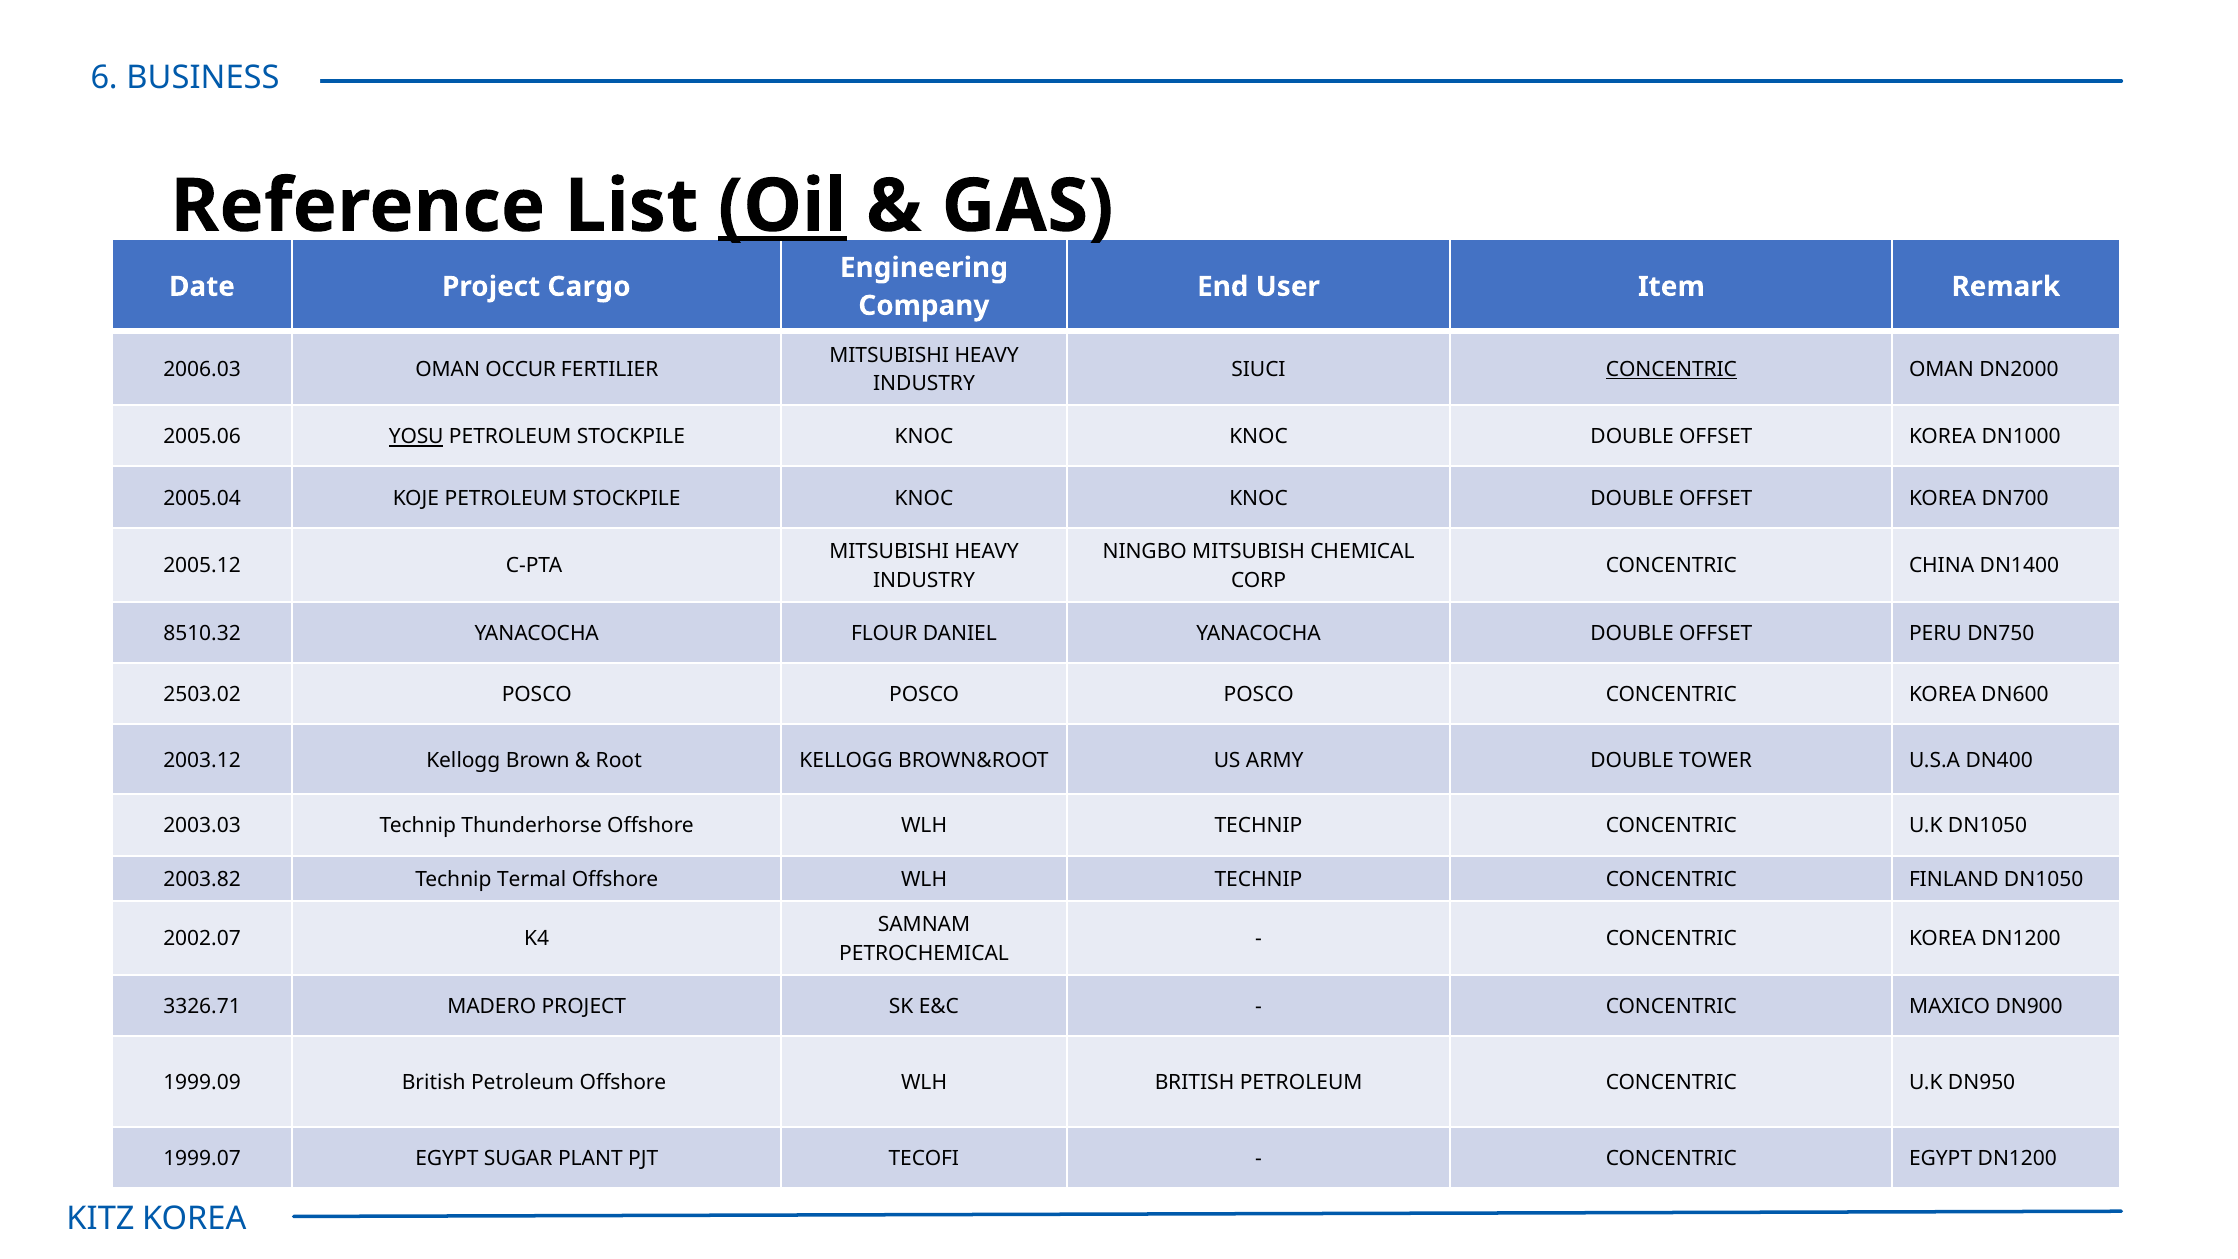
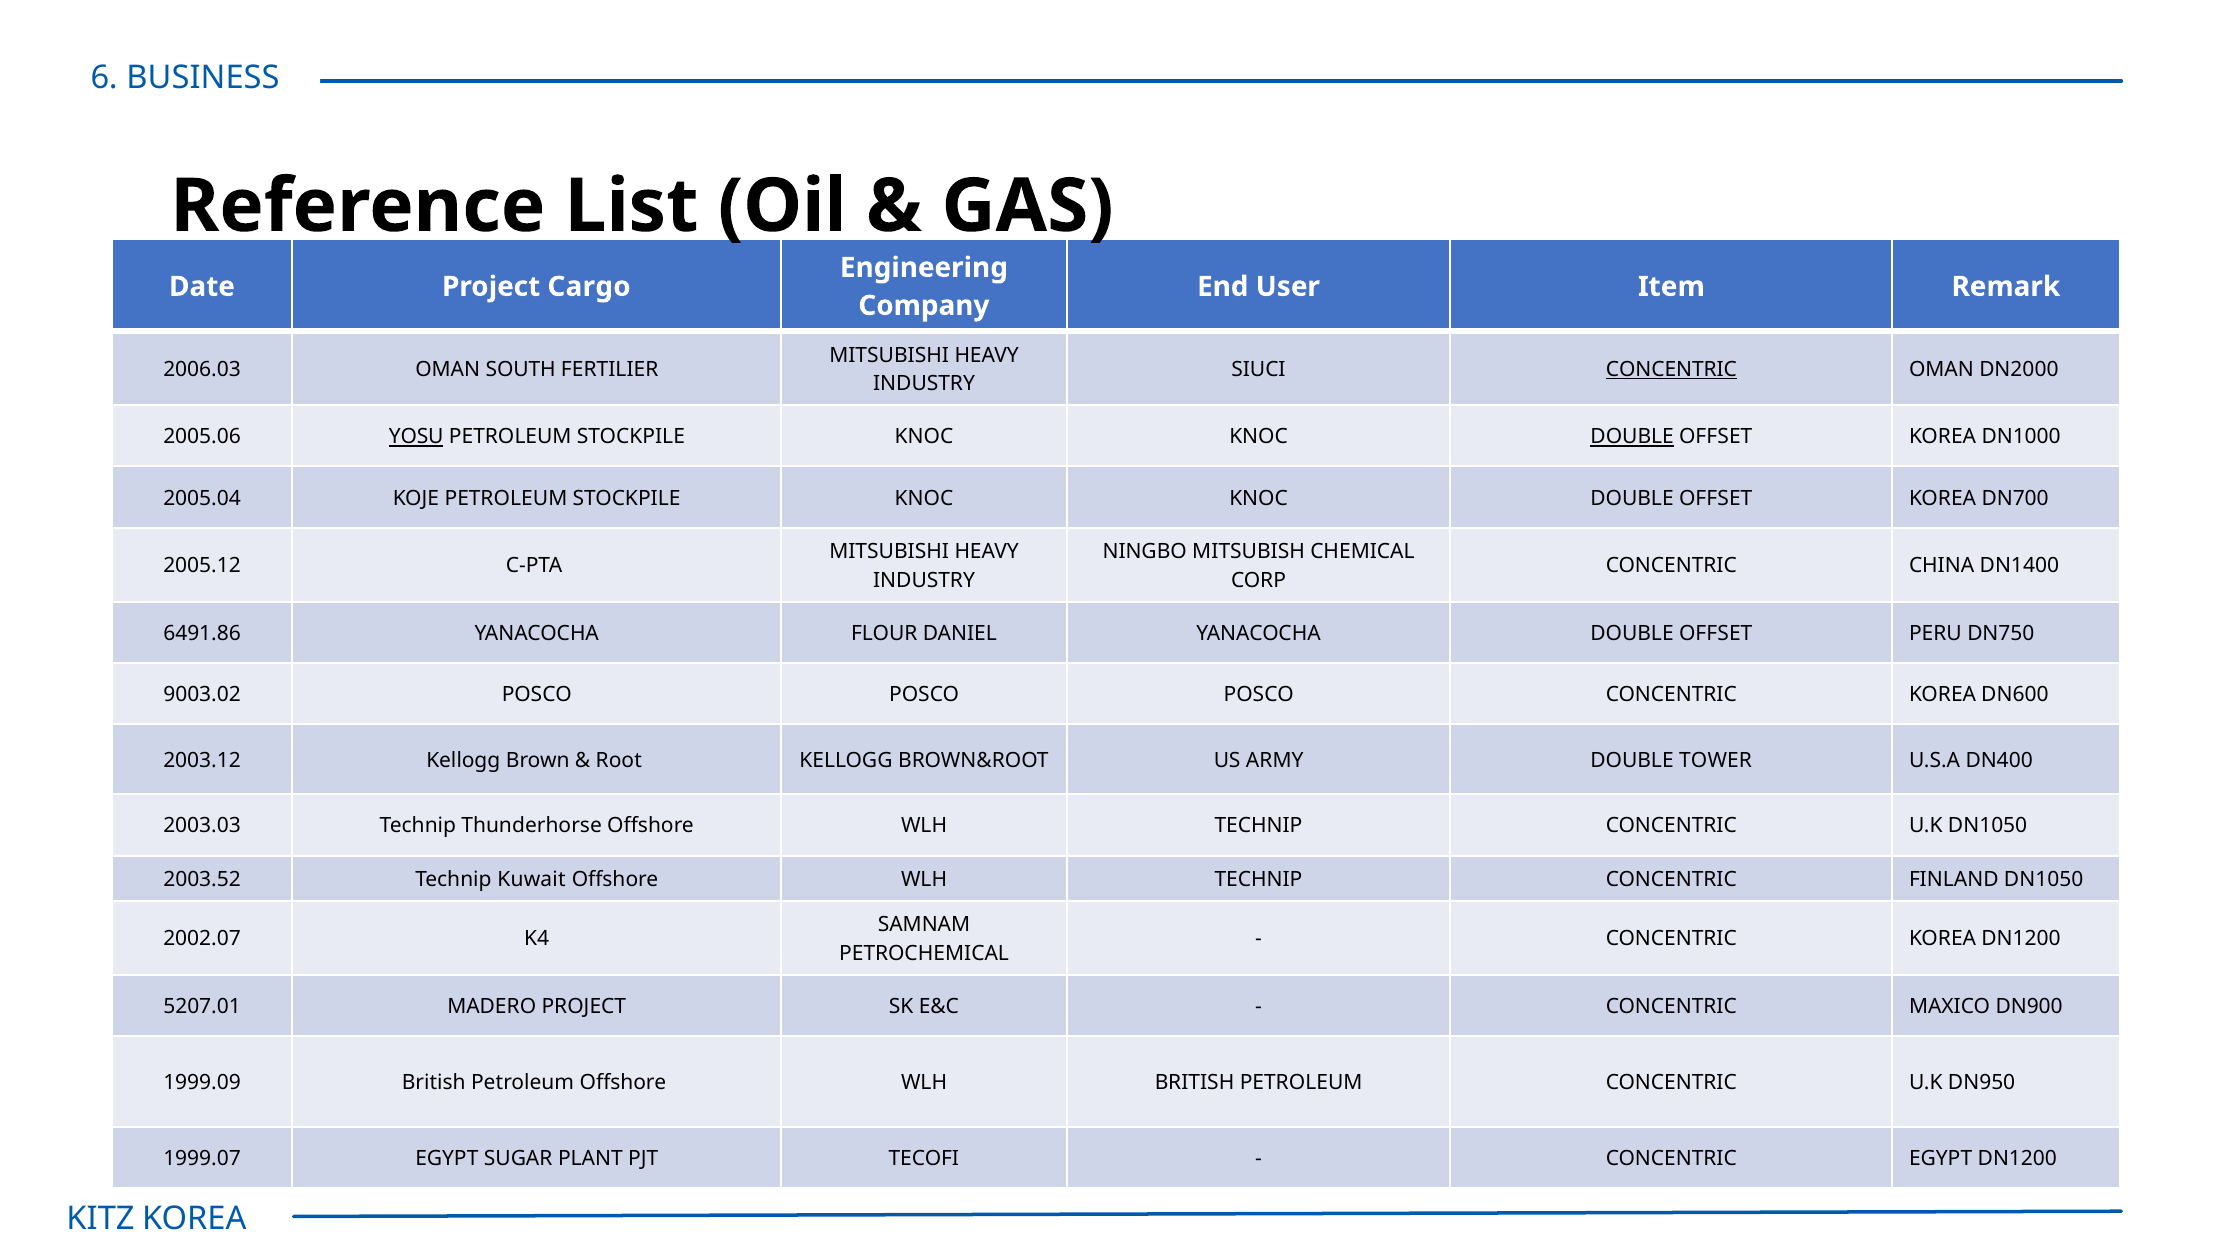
Oil underline: present -> none
OCCUR: OCCUR -> SOUTH
DOUBLE at (1632, 437) underline: none -> present
8510.32: 8510.32 -> 6491.86
2503.02: 2503.02 -> 9003.02
2003.82: 2003.82 -> 2003.52
Termal: Termal -> Kuwait
3326.71: 3326.71 -> 5207.01
